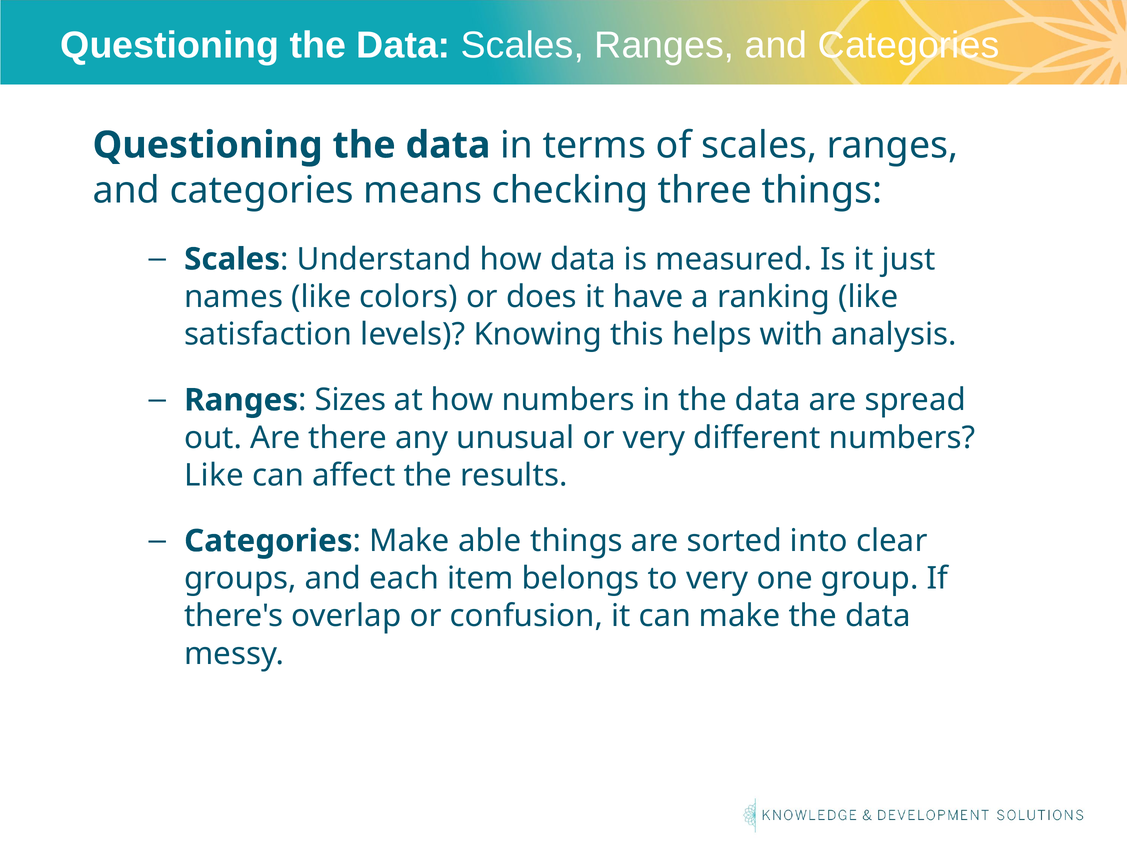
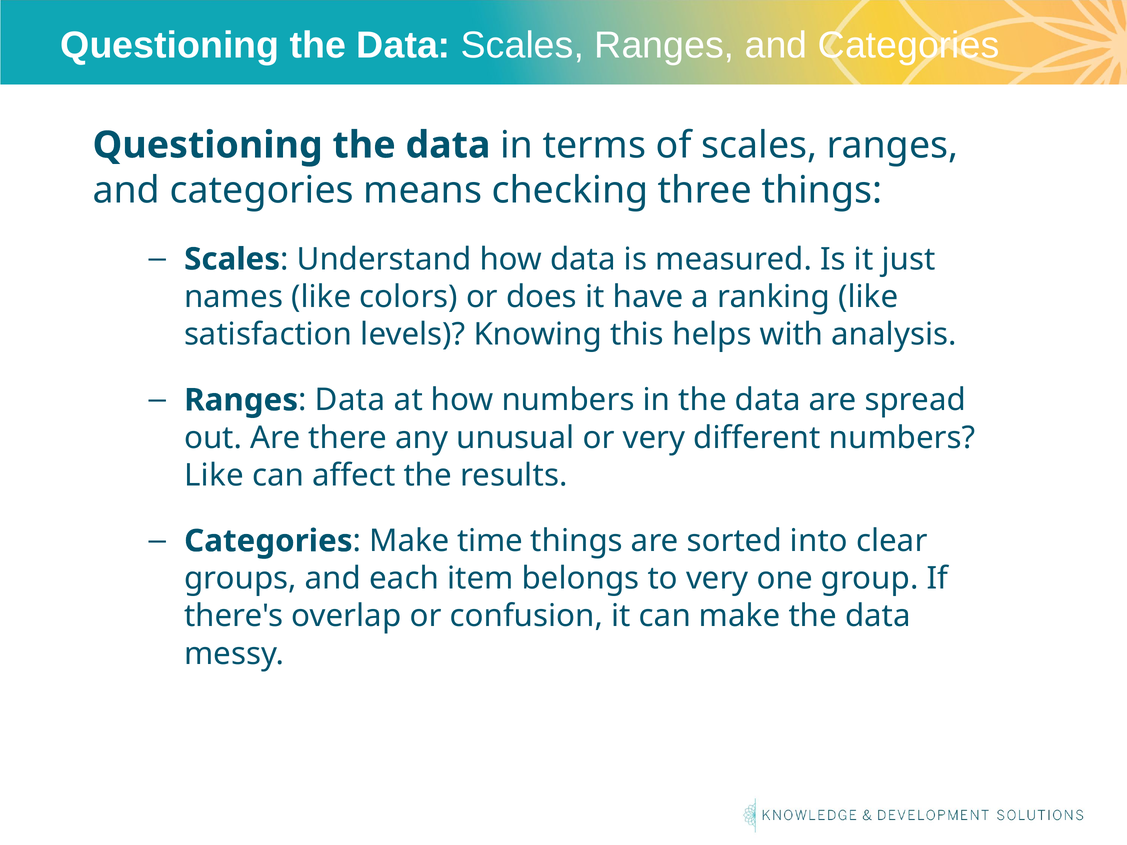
Sizes at (350, 400): Sizes -> Data
able: able -> time
